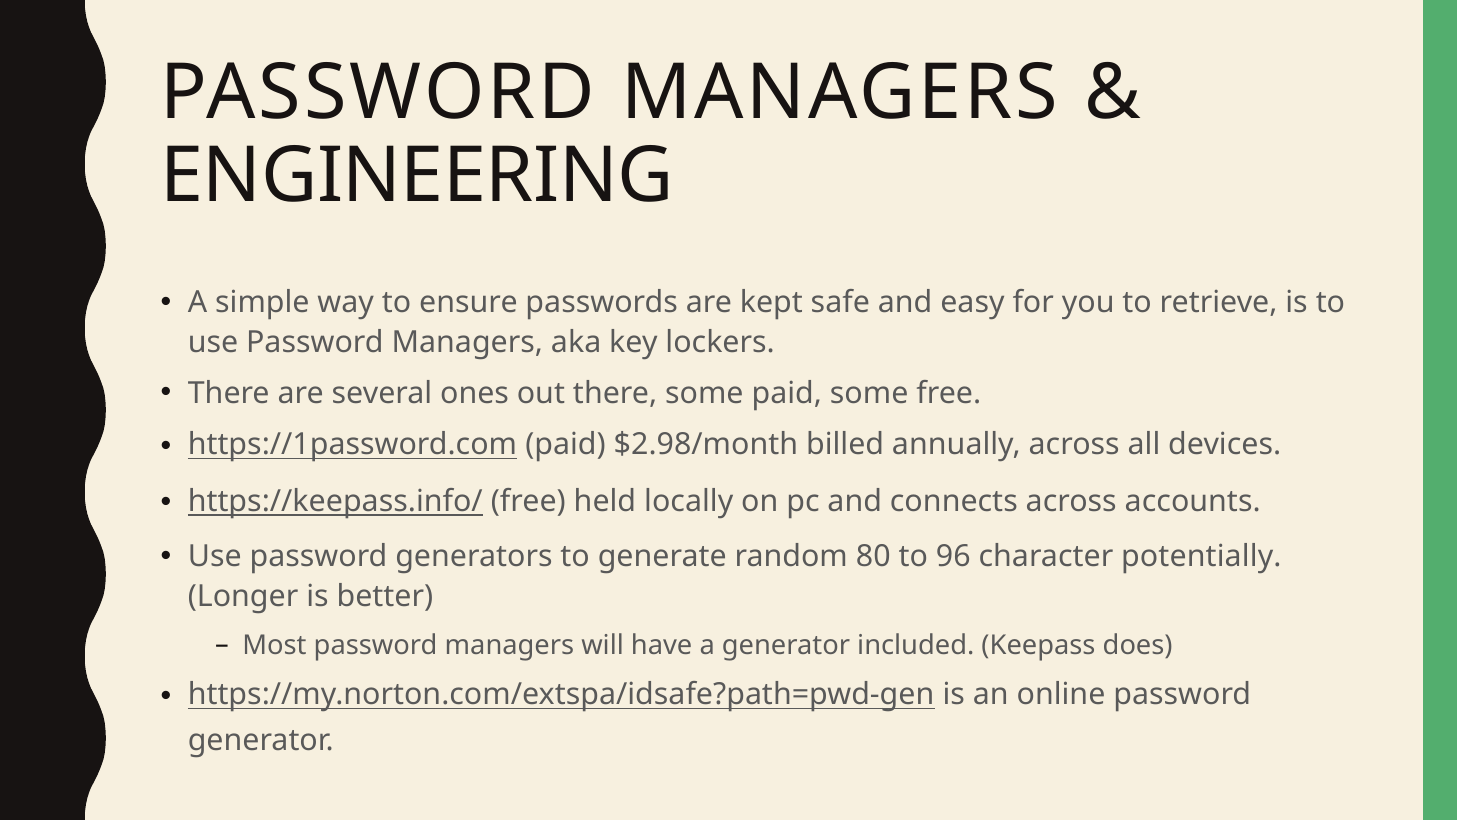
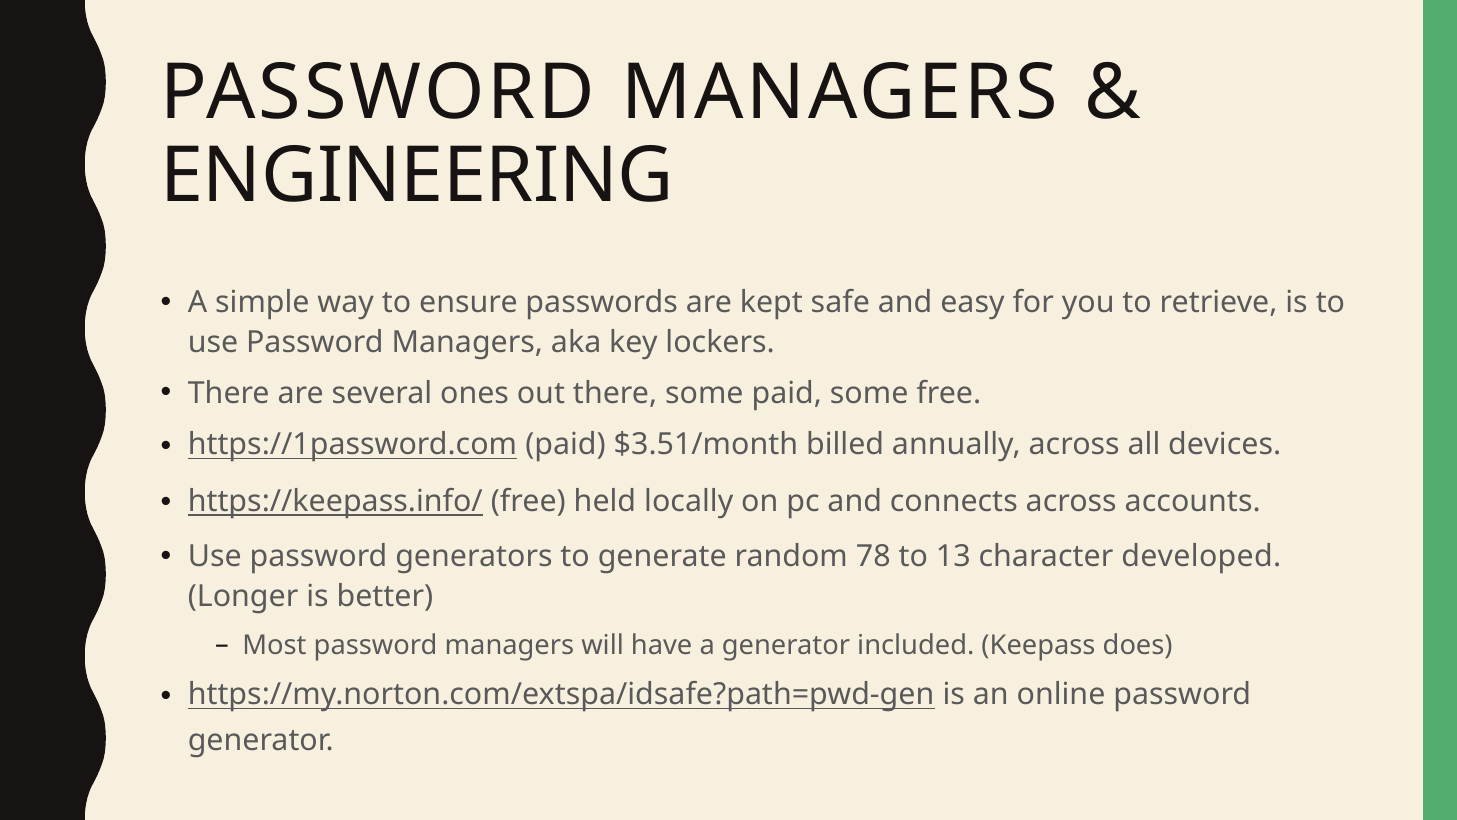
$2.98/month: $2.98/month -> $3.51/month
80: 80 -> 78
96: 96 -> 13
potentially: potentially -> developed
